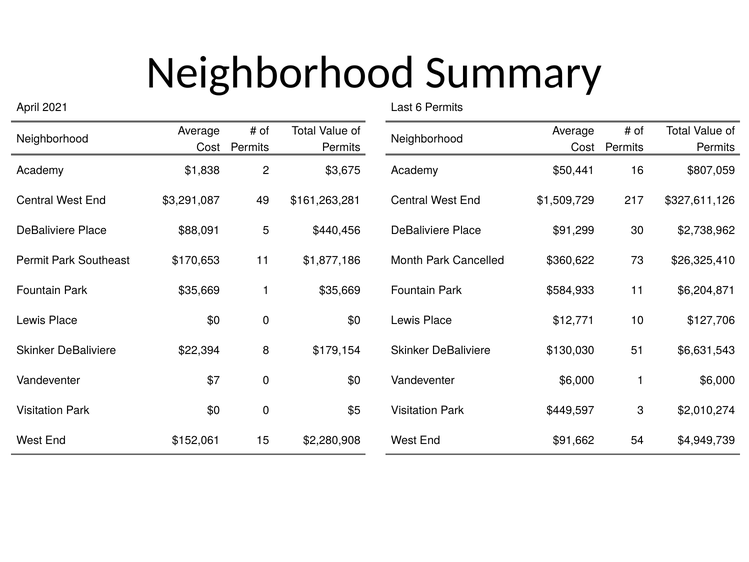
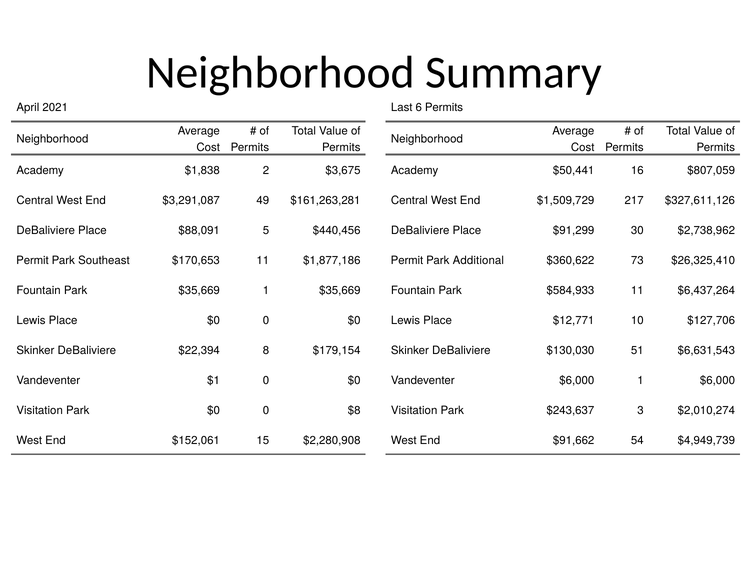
Month at (407, 260): Month -> Permit
Cancelled: Cancelled -> Additional
$6,204,871: $6,204,871 -> $6,437,264
$7: $7 -> $1
$5: $5 -> $8
$449,597: $449,597 -> $243,637
